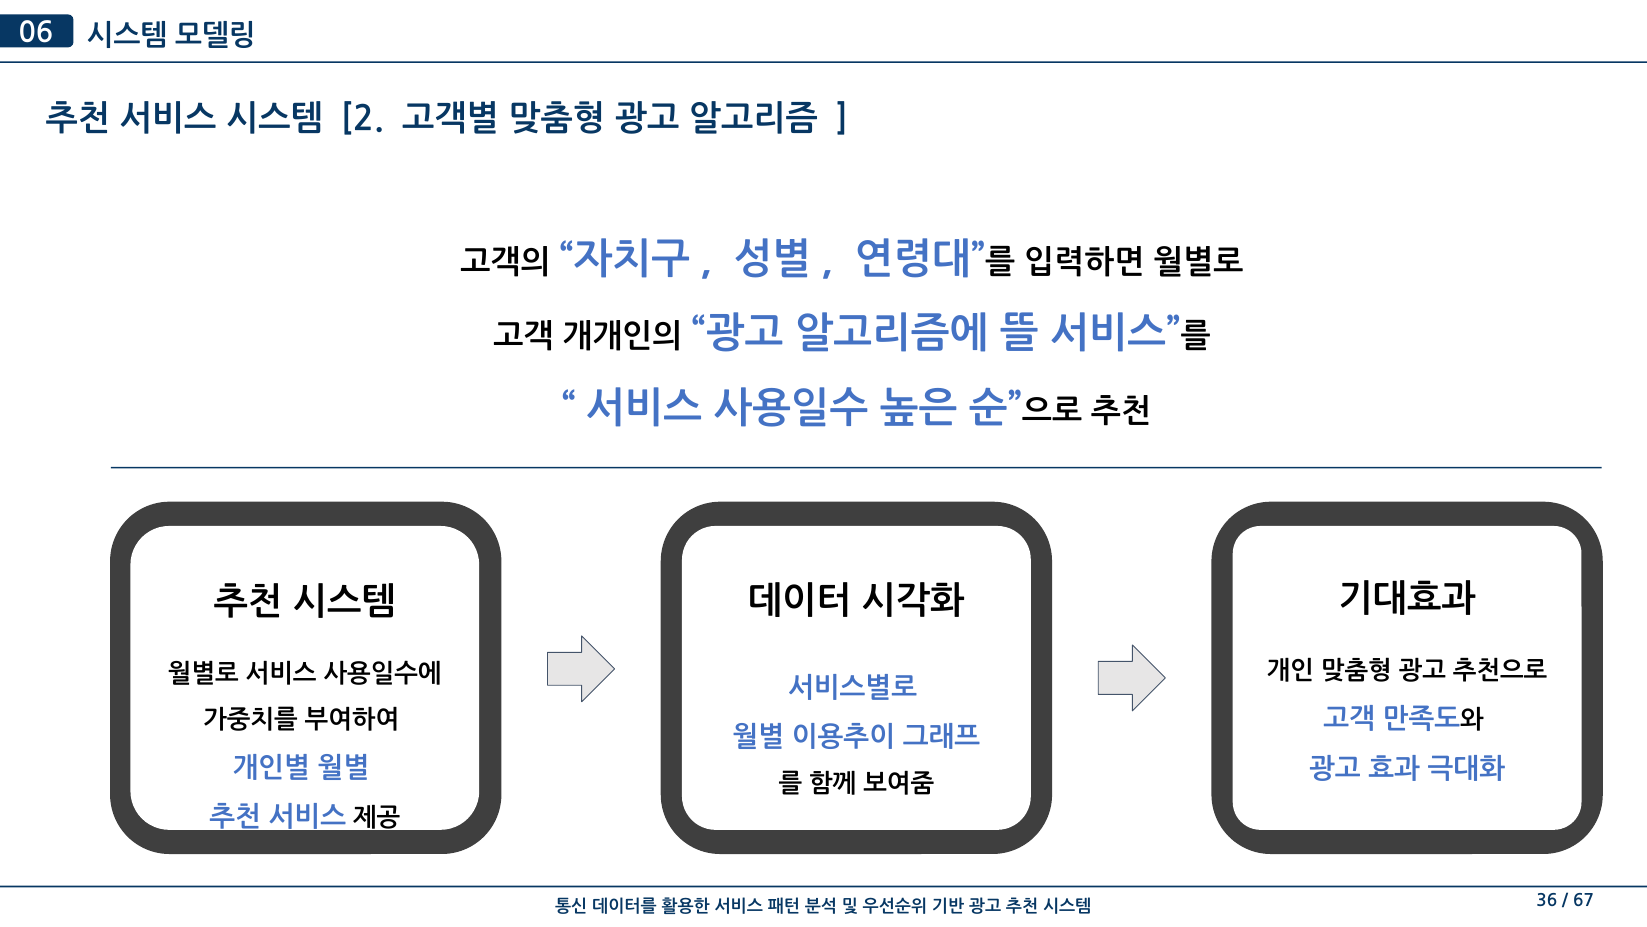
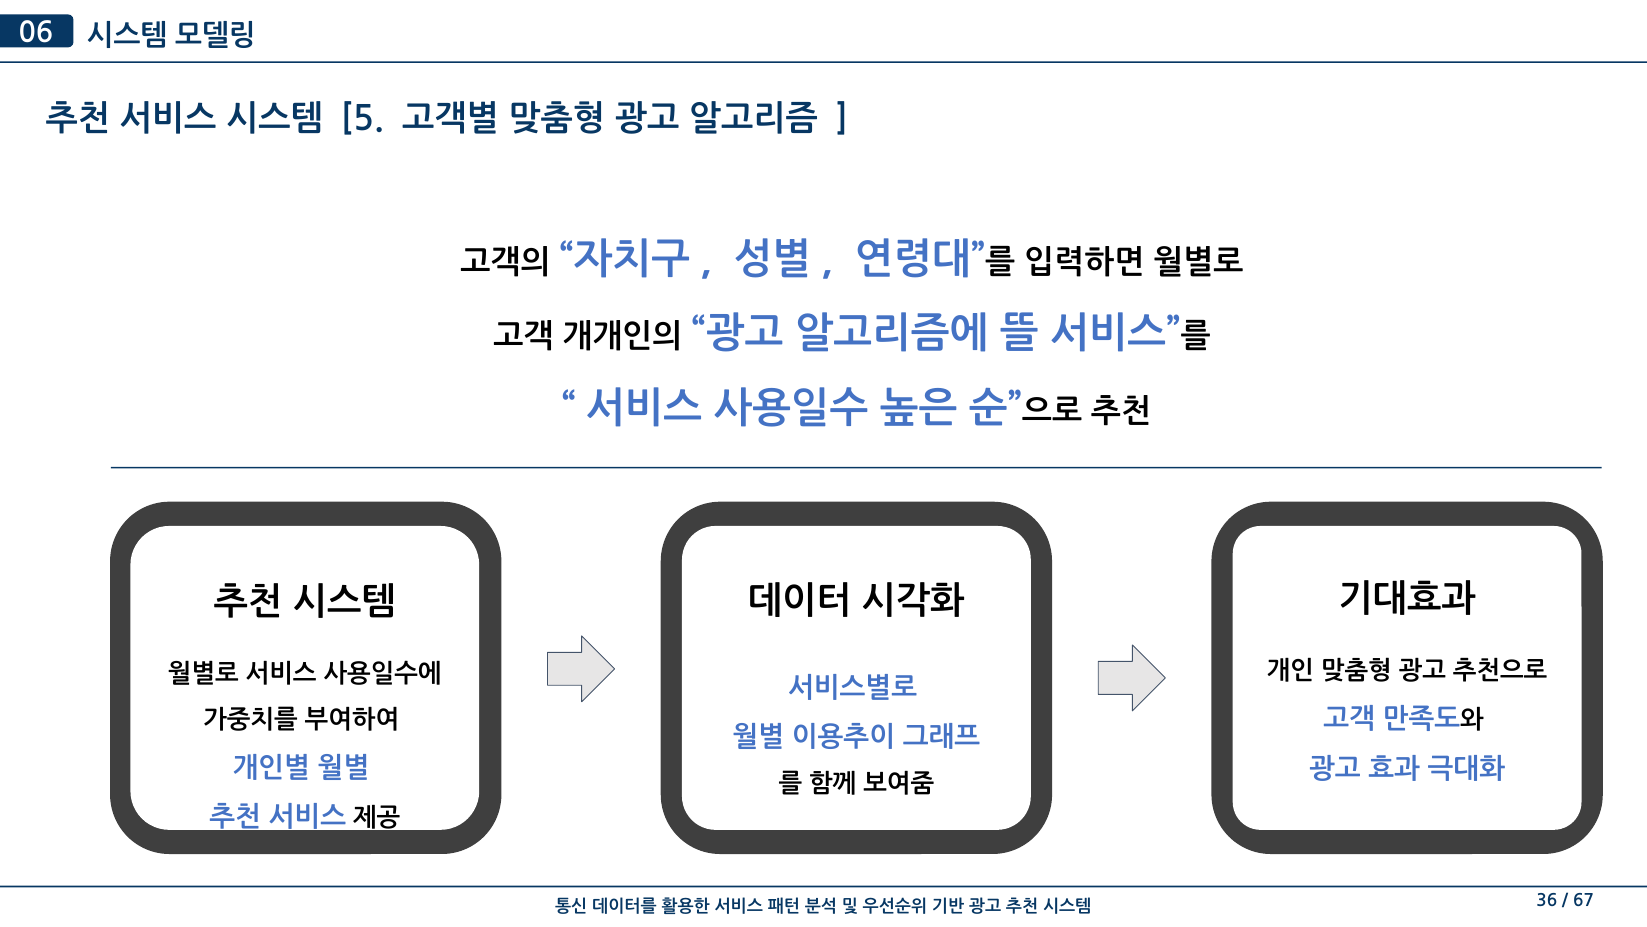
2: 2 -> 5
